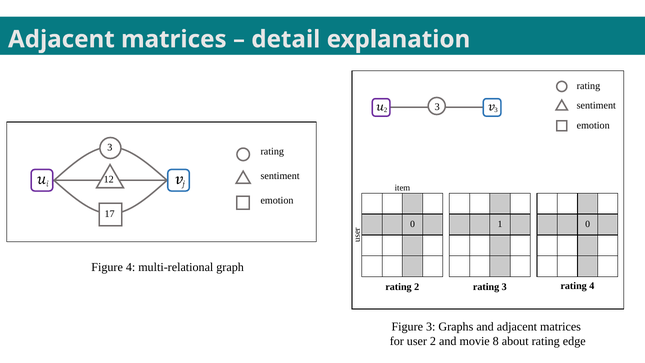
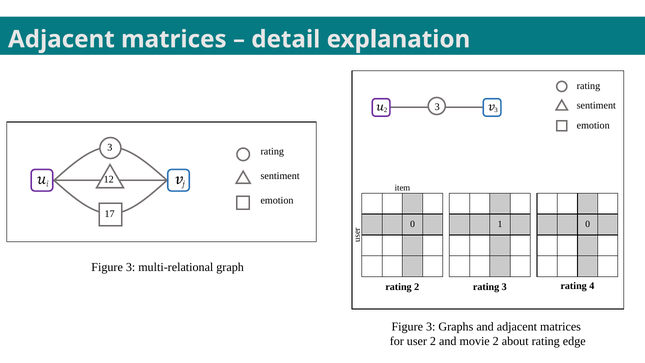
4 at (131, 267): 4 -> 3
movie 8: 8 -> 2
